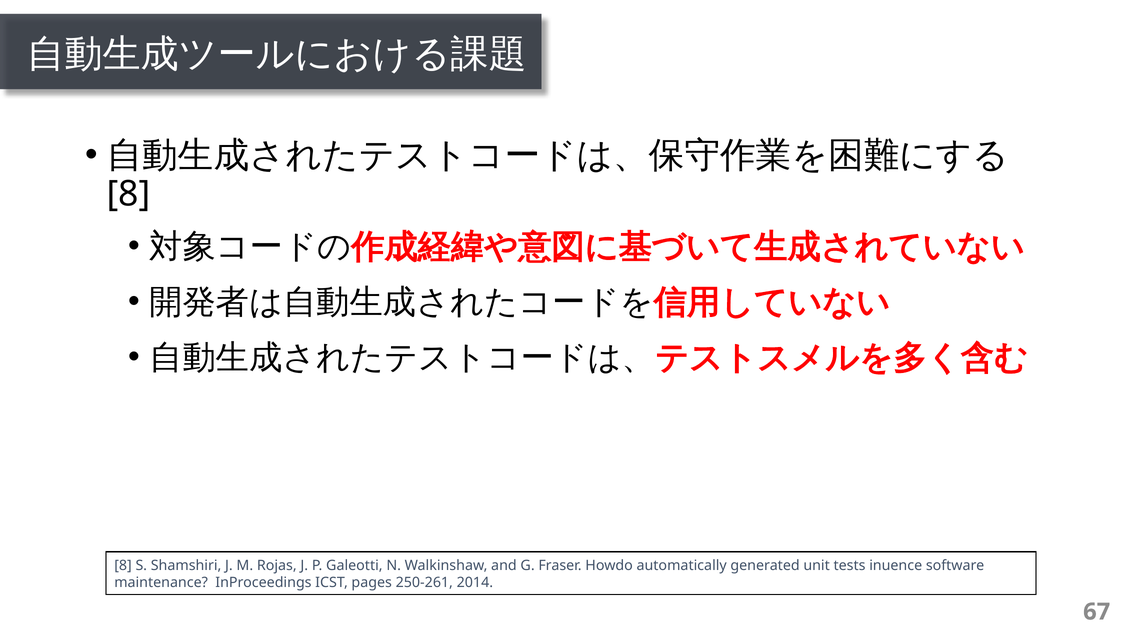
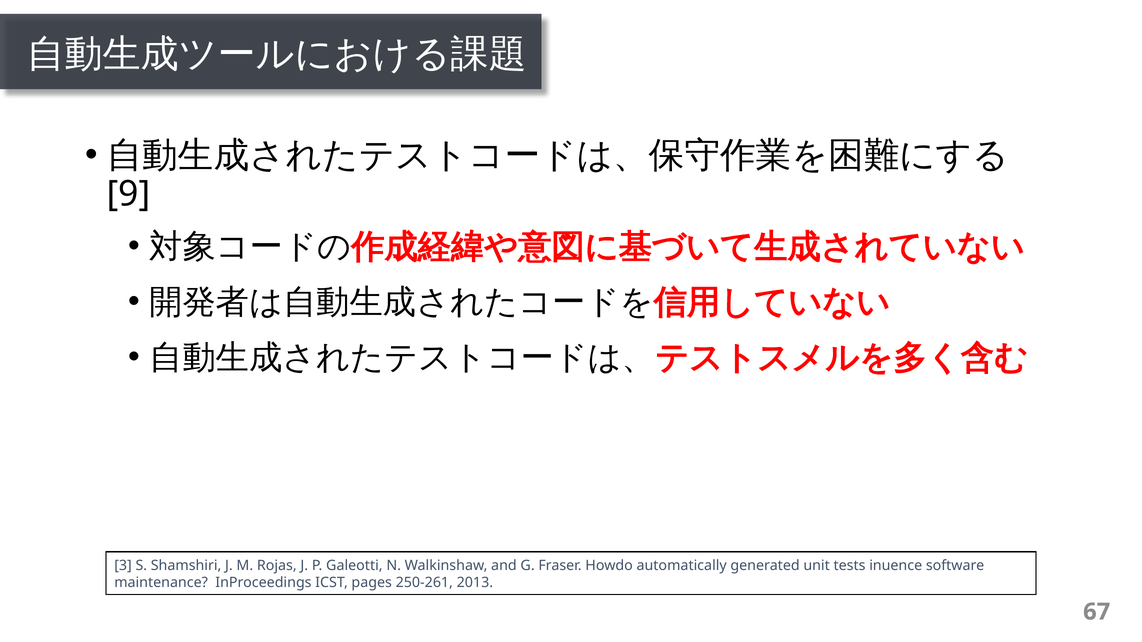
8 at (129, 194): 8 -> 9
8 at (123, 566): 8 -> 3
2014: 2014 -> 2013
